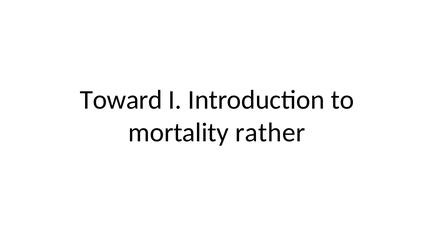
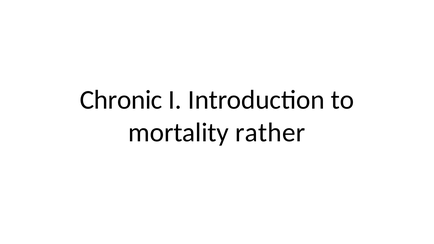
Toward: Toward -> Chronic
